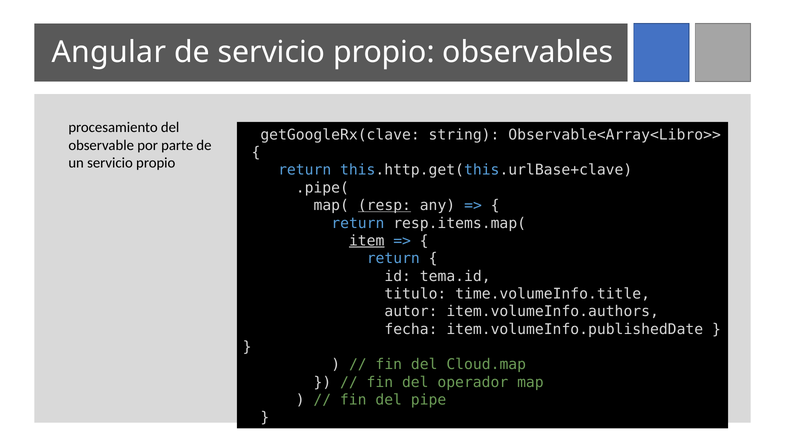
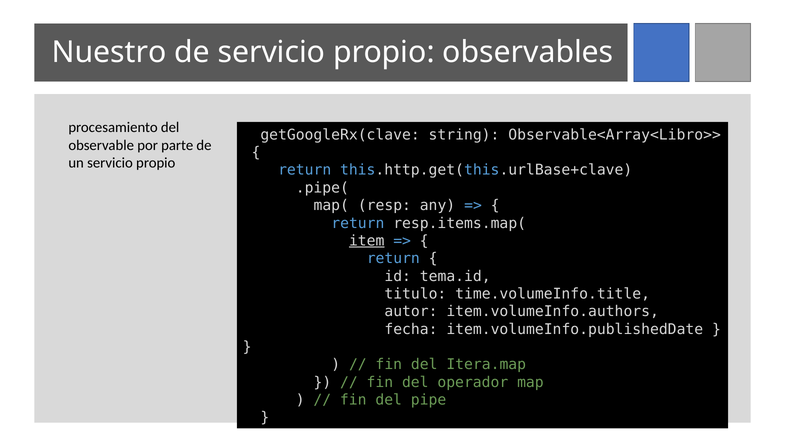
Angular: Angular -> Nuestro
resp underline: present -> none
Cloud.map: Cloud.map -> Itera.map
